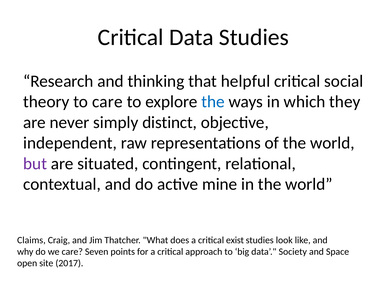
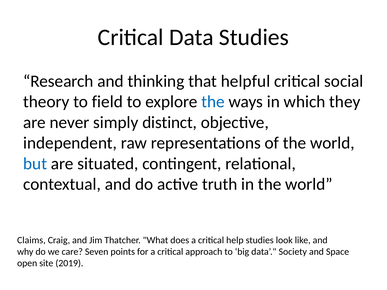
to care: care -> field
but colour: purple -> blue
mine: mine -> truth
exist: exist -> help
2017: 2017 -> 2019
